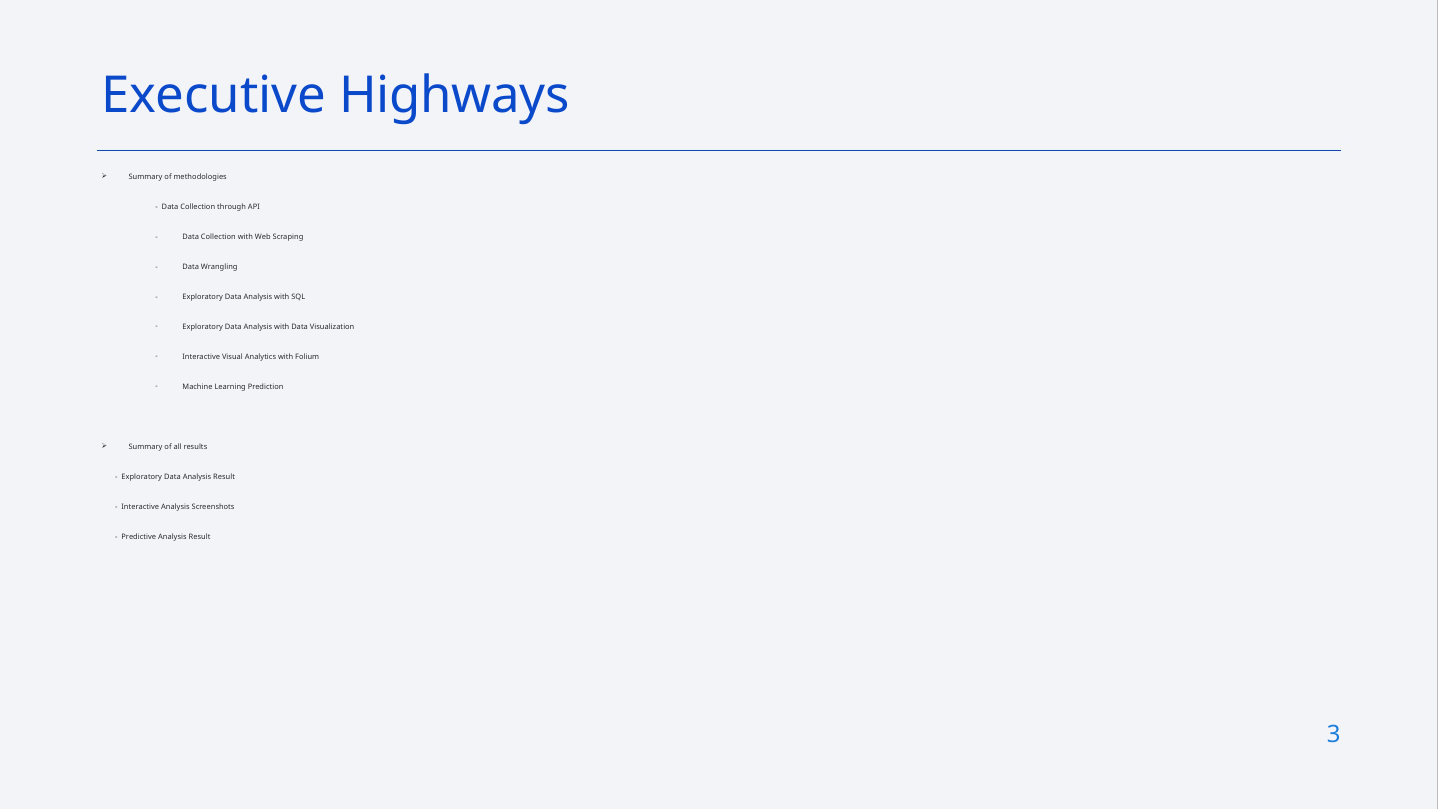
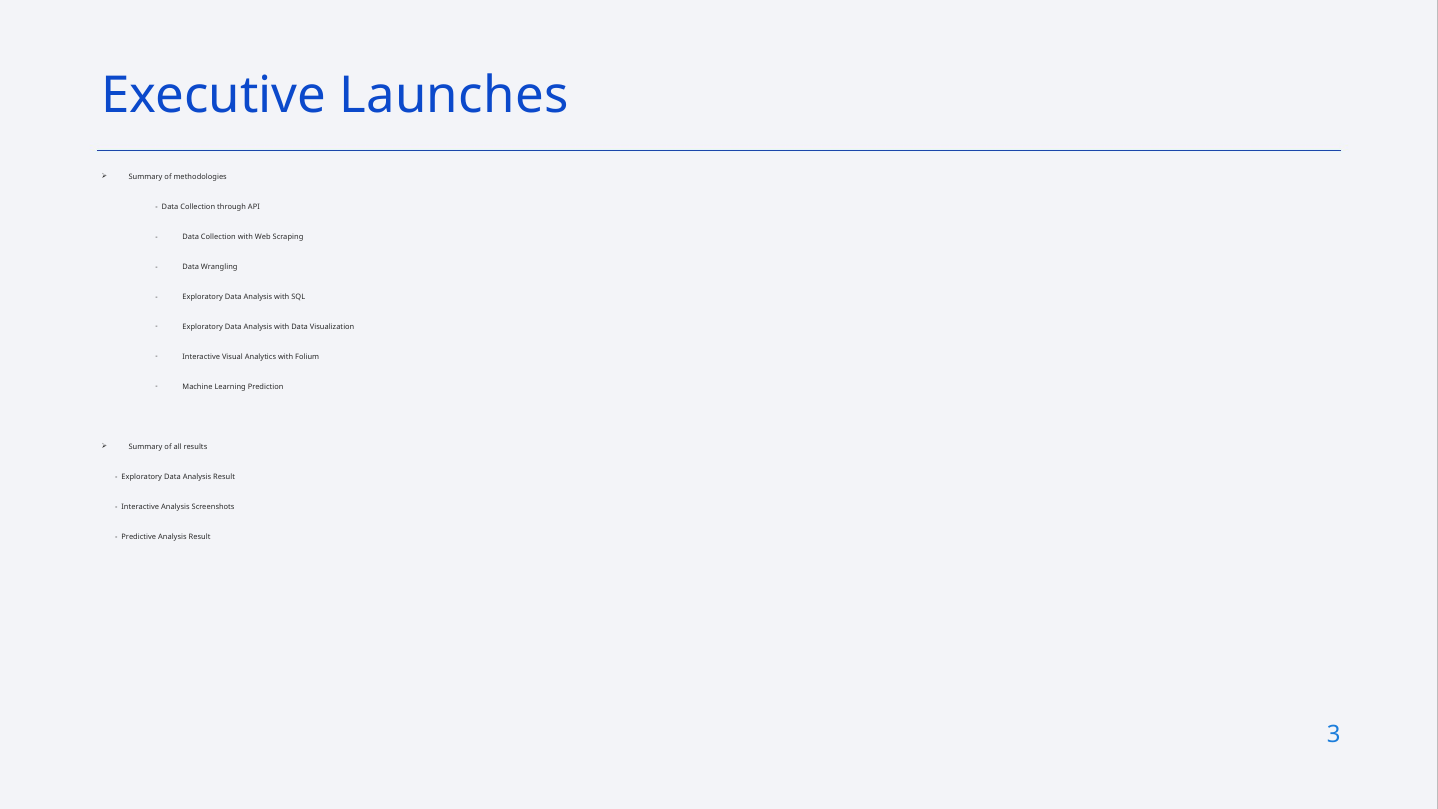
Highways: Highways -> Launches
